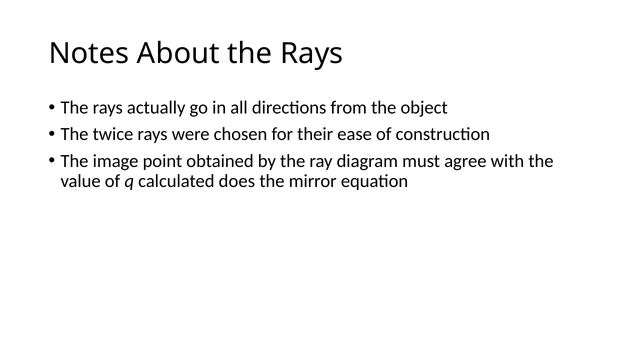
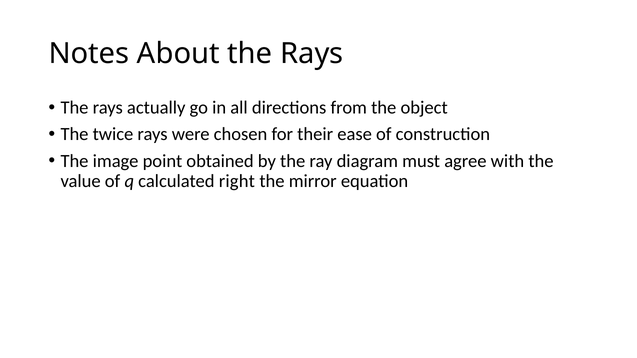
does: does -> right
